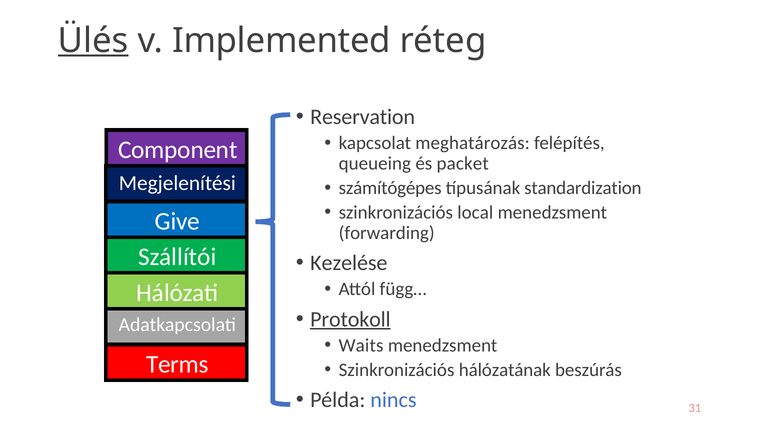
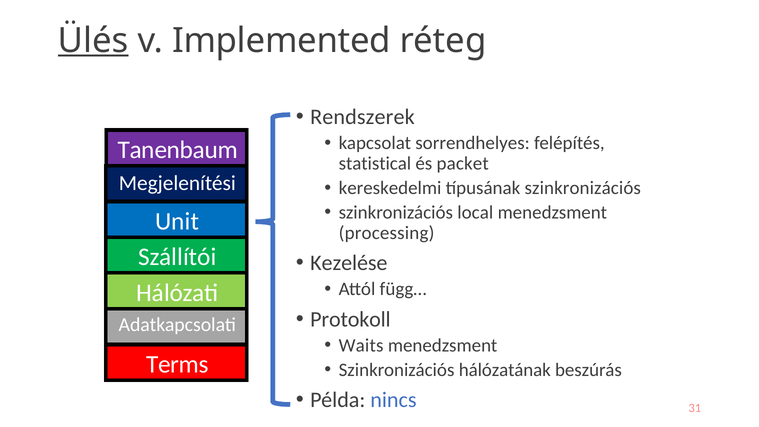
Reservation: Reservation -> Rendszerek
meghatározás: meghatározás -> sorrendhelyes
Component: Component -> Tanenbaum
queueing: queueing -> statistical
számítógépes: számítógépes -> kereskedelmi
típusának standardization: standardization -> szinkronizációs
Give: Give -> Unit
forwarding: forwarding -> processing
Protokoll underline: present -> none
